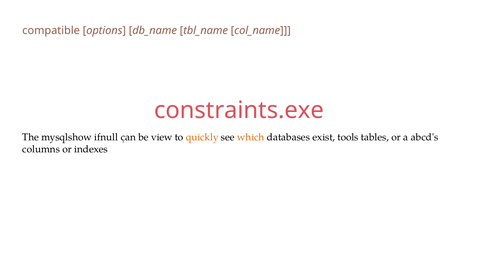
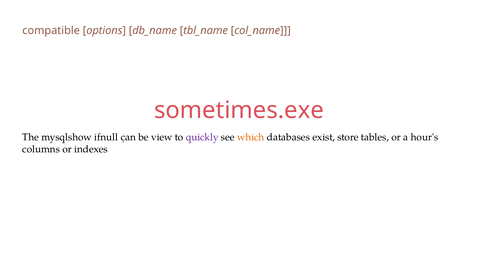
constraints.exe: constraints.exe -> sometimes.exe
quickly colour: orange -> purple
tools: tools -> store
abcd's: abcd's -> hour's
